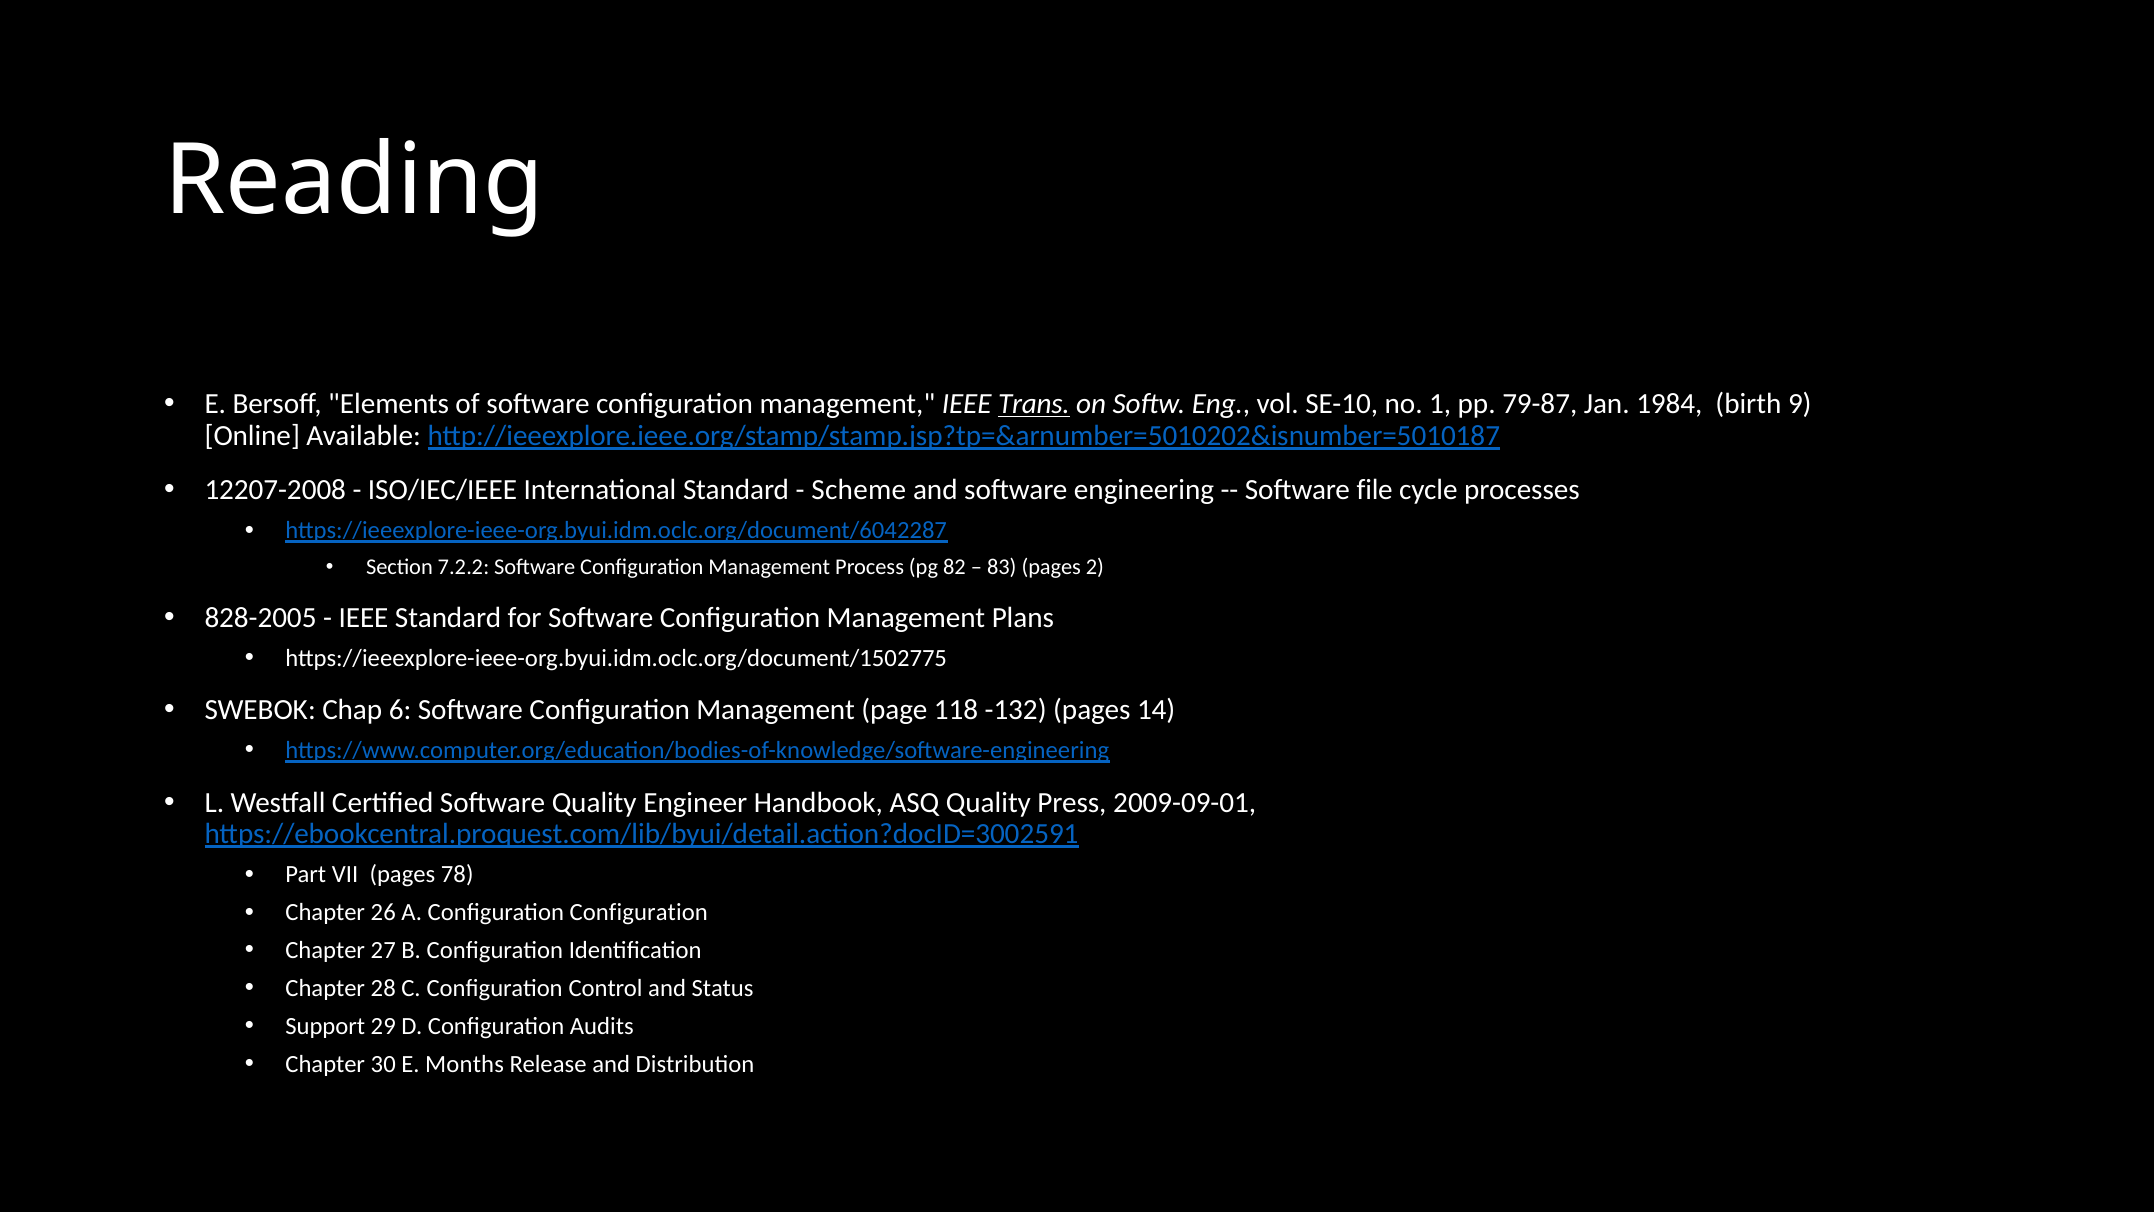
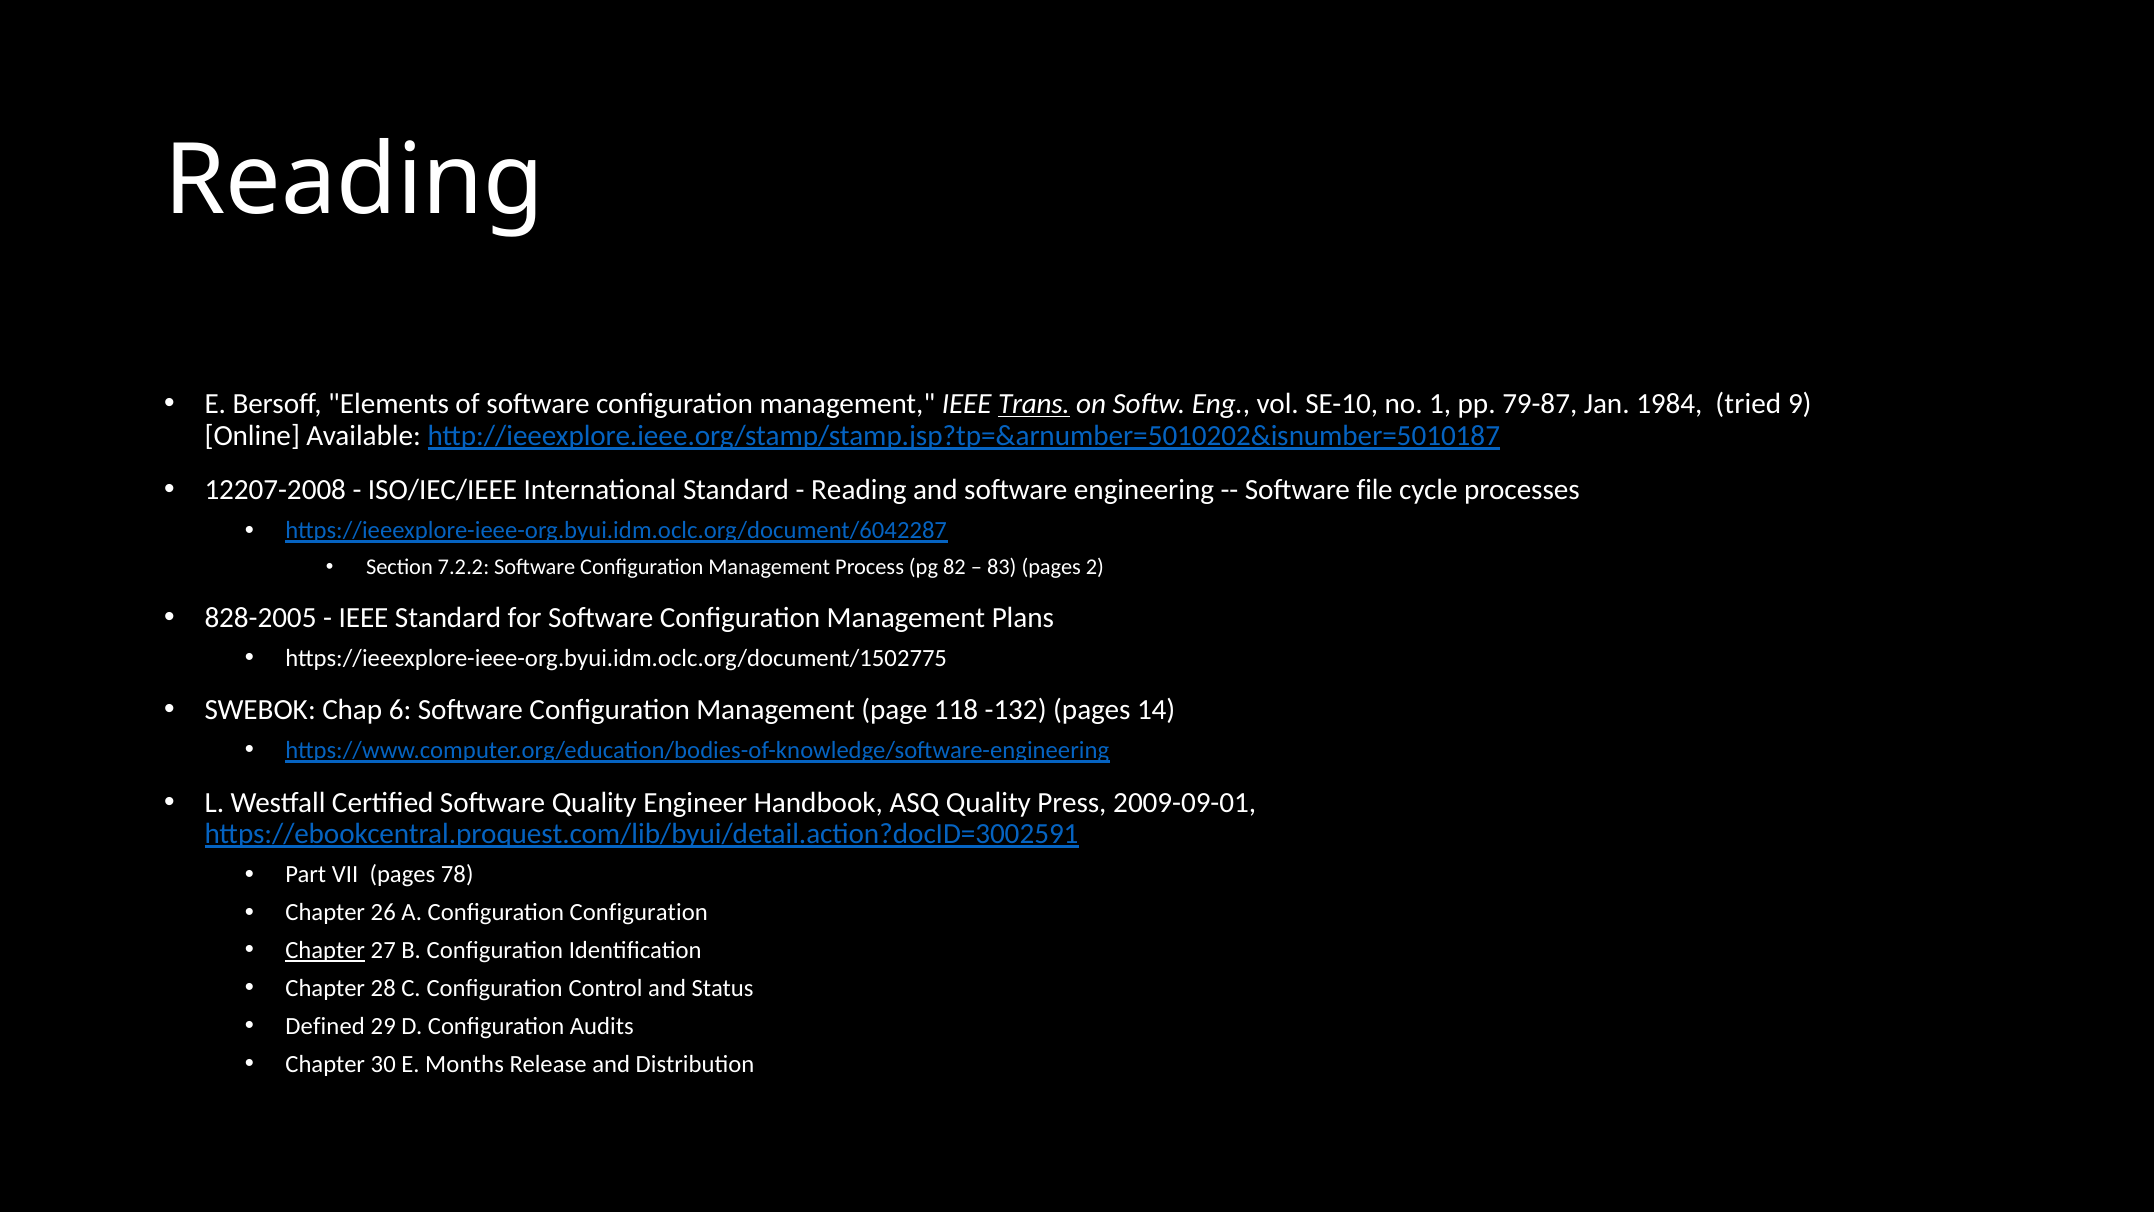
birth: birth -> tried
Scheme at (859, 490): Scheme -> Reading
Chapter at (325, 950) underline: none -> present
Support: Support -> Defined
